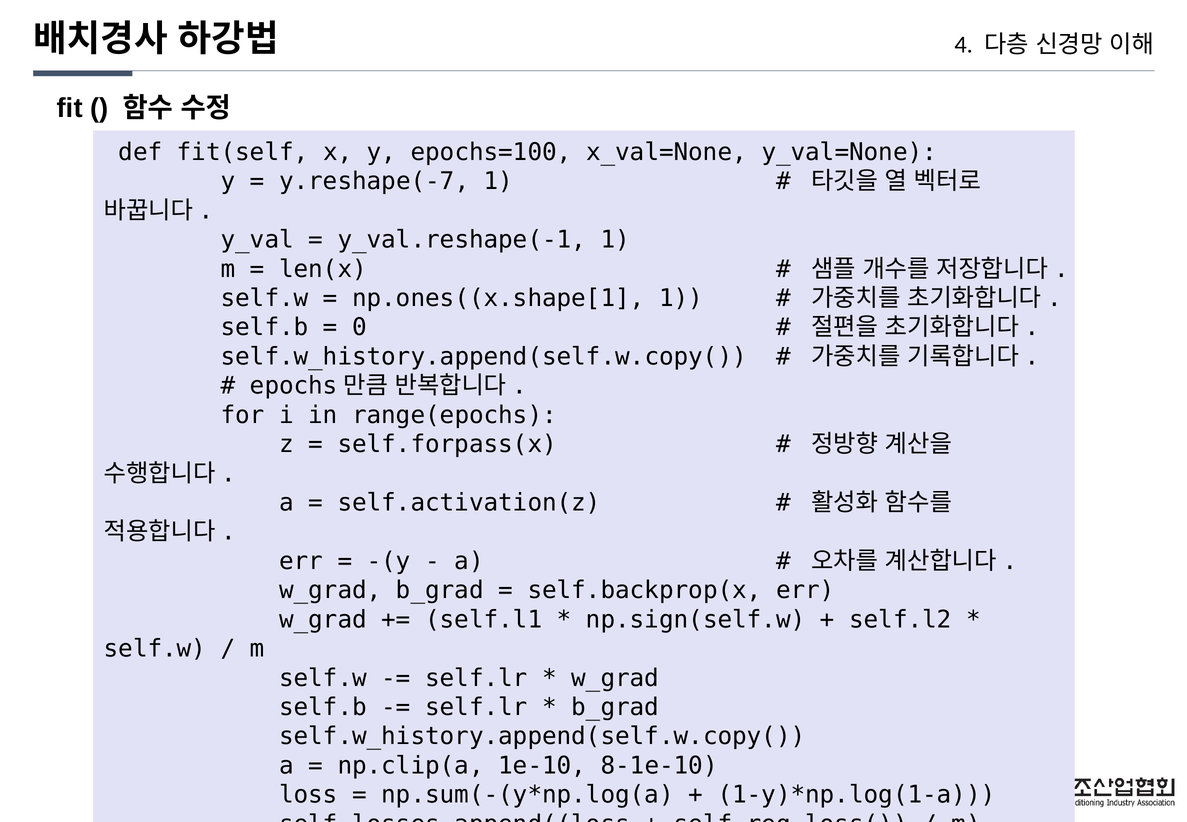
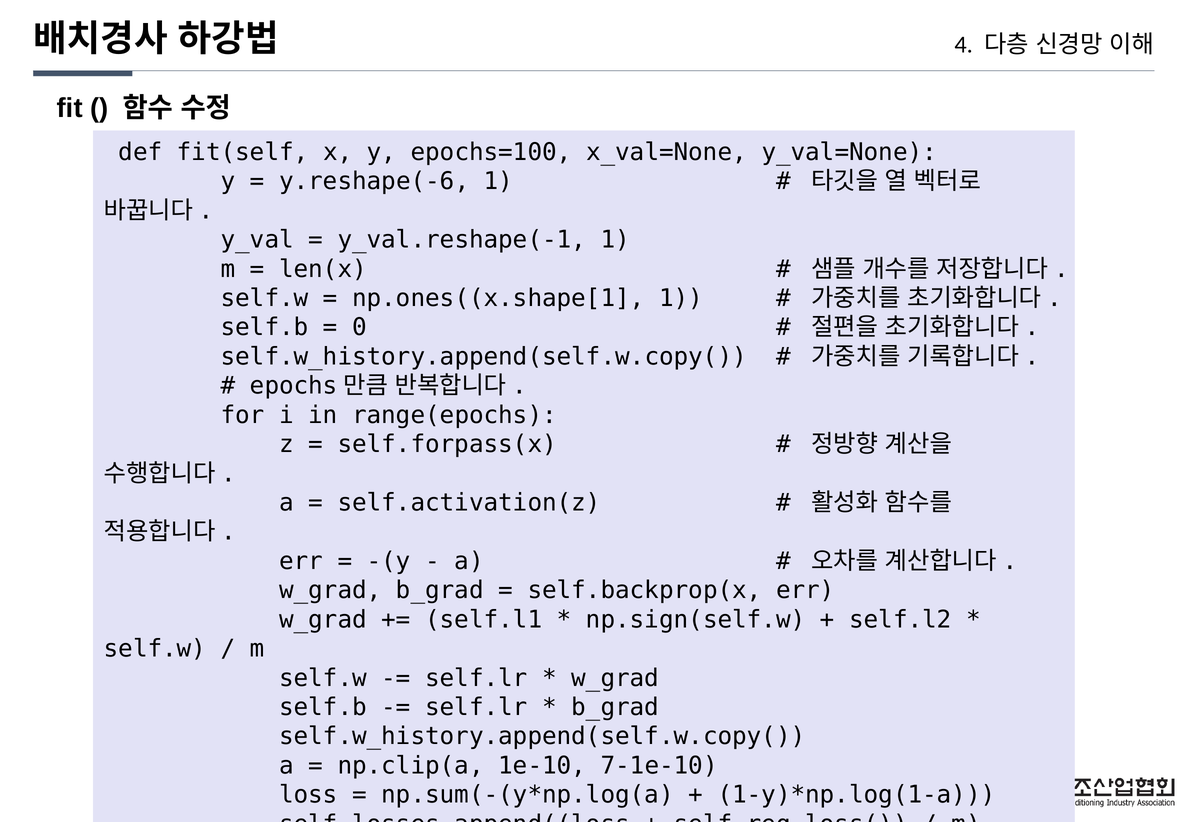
y.reshape(-7: y.reshape(-7 -> y.reshape(-6
8-1e-10: 8-1e-10 -> 7-1e-10
